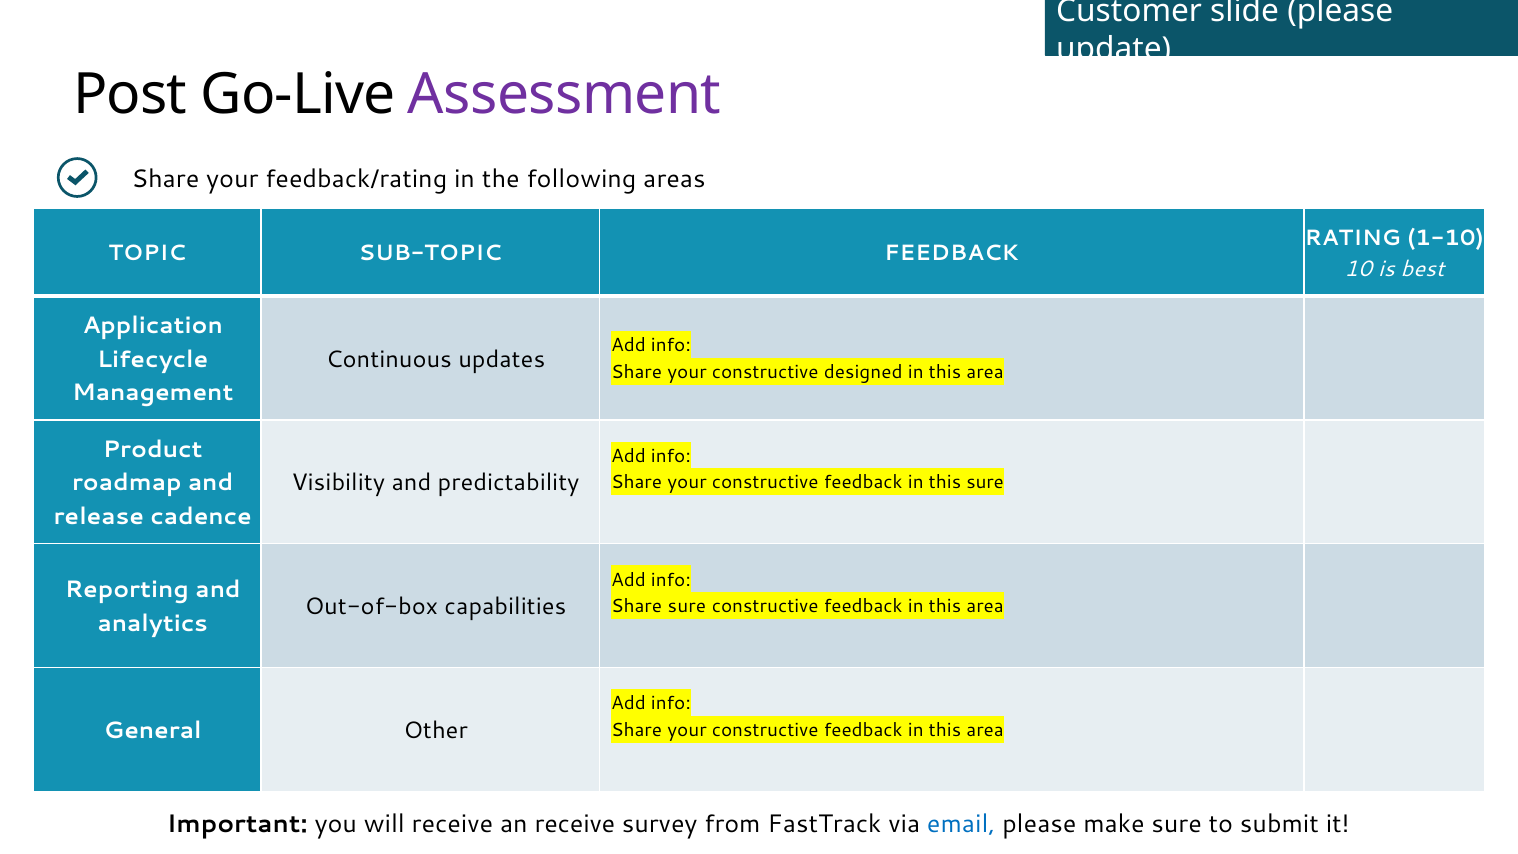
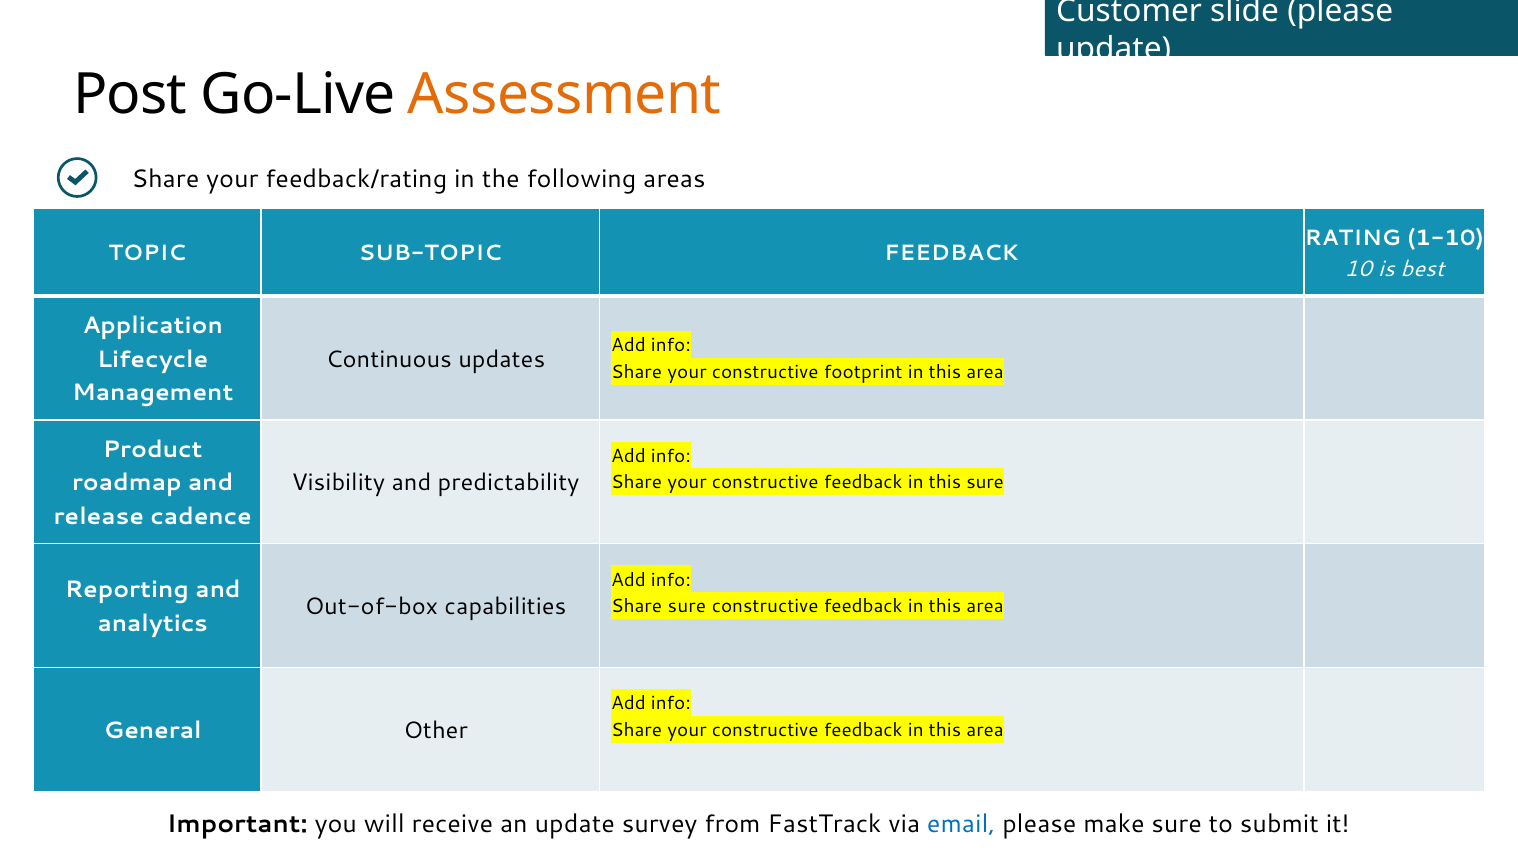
Assessment colour: purple -> orange
designed: designed -> footprint
an receive: receive -> update
